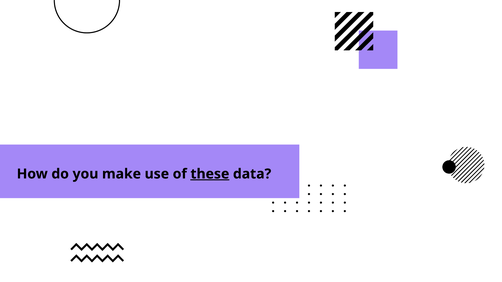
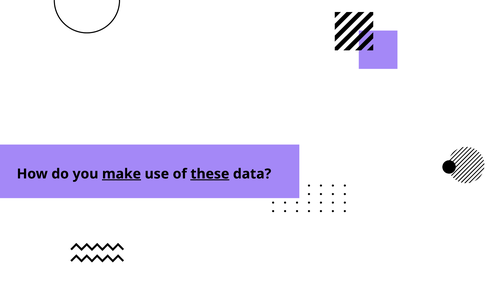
make underline: none -> present
